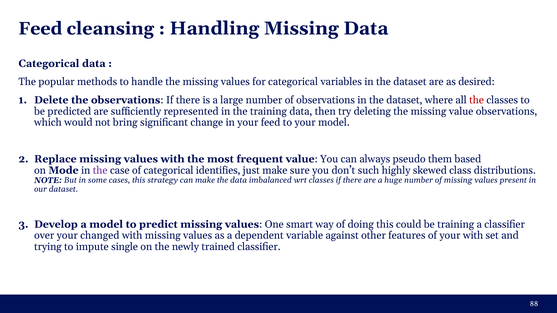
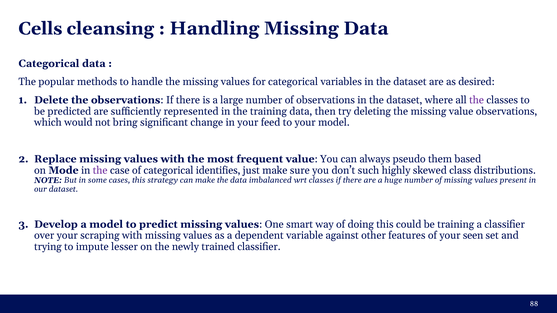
Feed at (40, 29): Feed -> Cells
the at (477, 100) colour: red -> purple
changed: changed -> scraping
your with: with -> seen
single: single -> lesser
